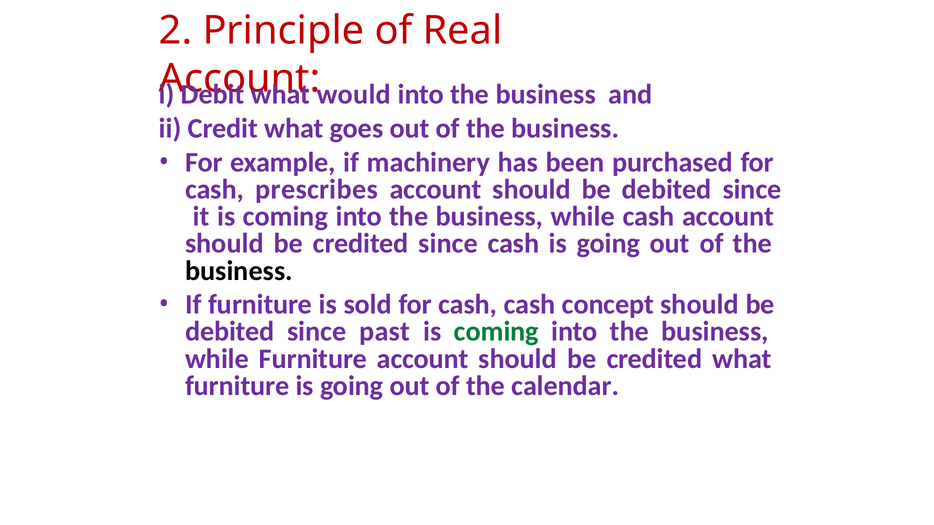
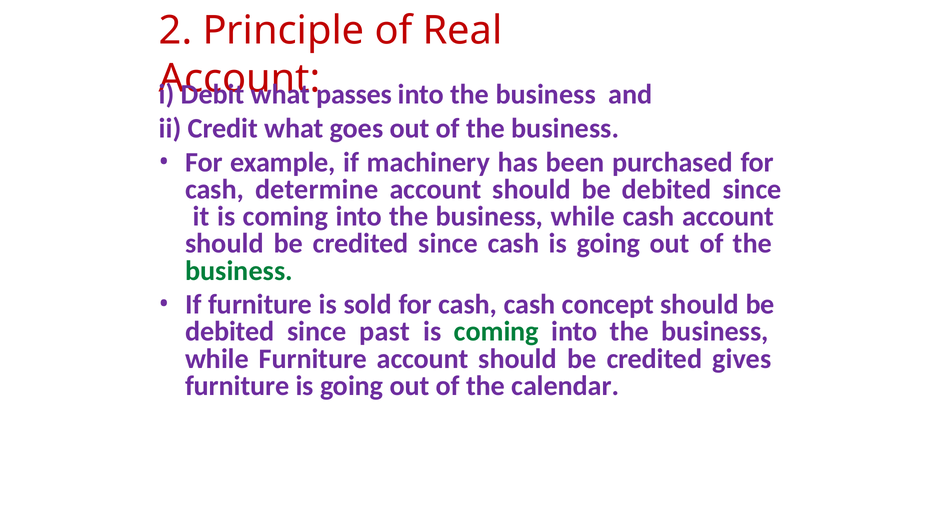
would: would -> passes
prescribes: prescribes -> determine
business at (239, 271) colour: black -> green
credited what: what -> gives
